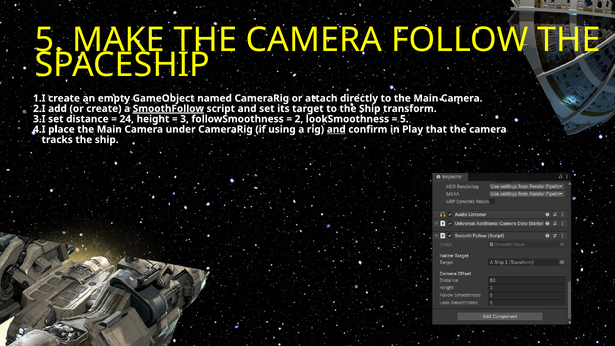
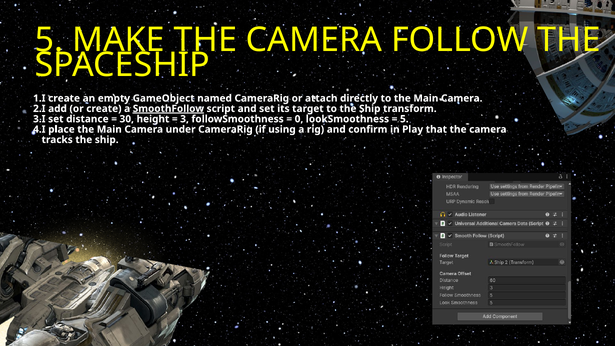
24: 24 -> 30
2: 2 -> 0
and at (336, 129) underline: present -> none
